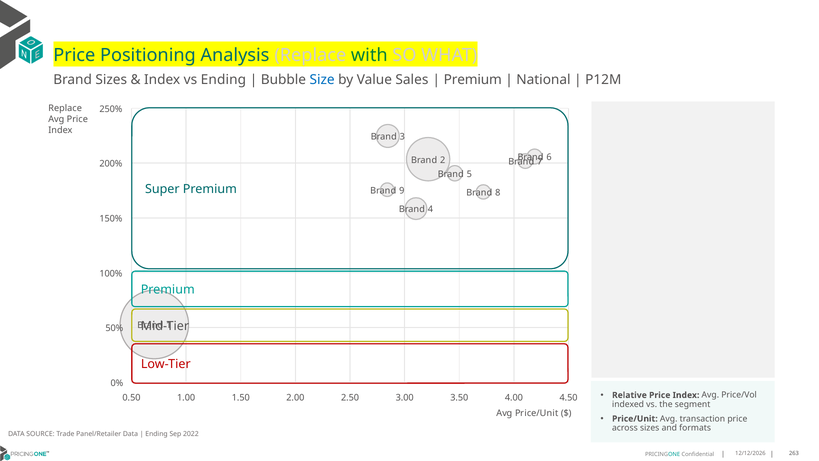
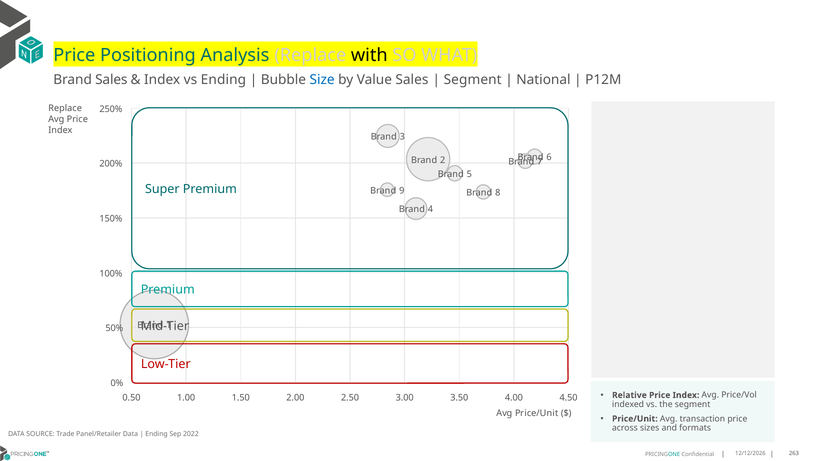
with colour: green -> black
Brand Sizes: Sizes -> Sales
Premium at (473, 80): Premium -> Segment
